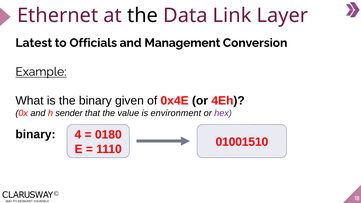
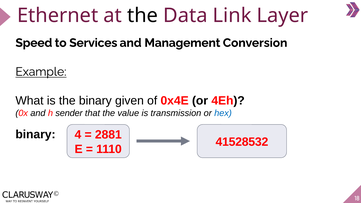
Latest: Latest -> Speed
Officials: Officials -> Services
environment: environment -> transmission
hex colour: purple -> blue
0180: 0180 -> 2881
01001510: 01001510 -> 41528532
